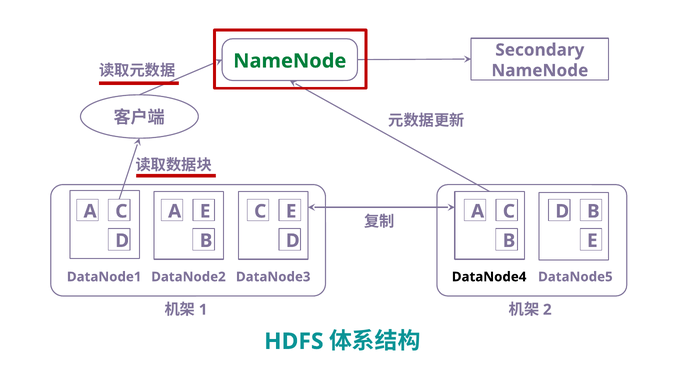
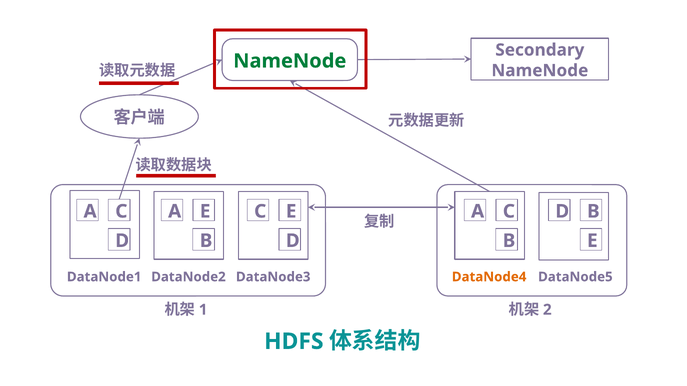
DataNode4 colour: black -> orange
